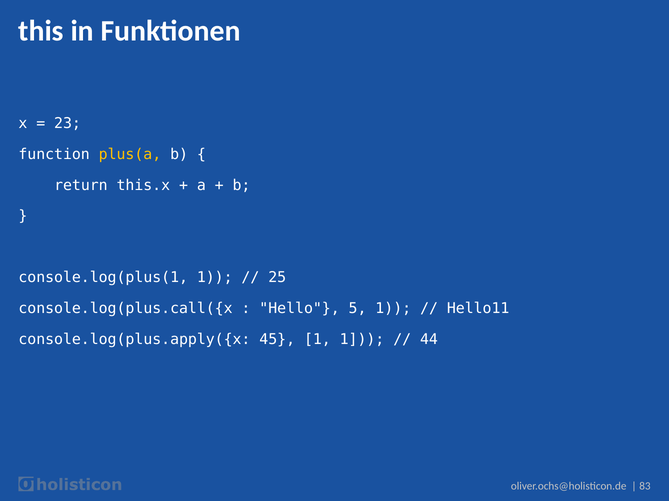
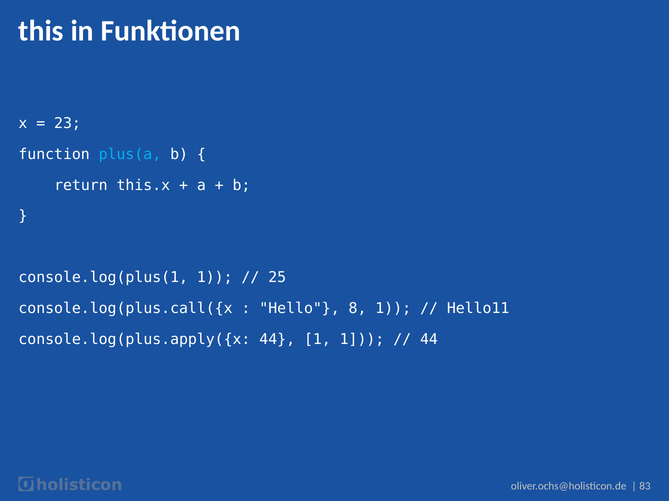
plus(a colour: yellow -> light blue
5: 5 -> 8
console.log(plus.apply({x 45: 45 -> 44
